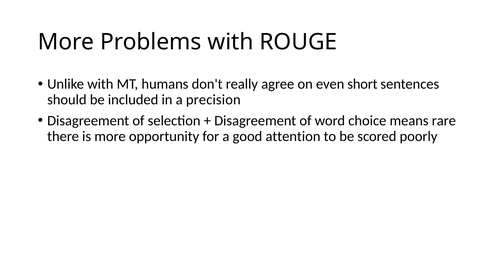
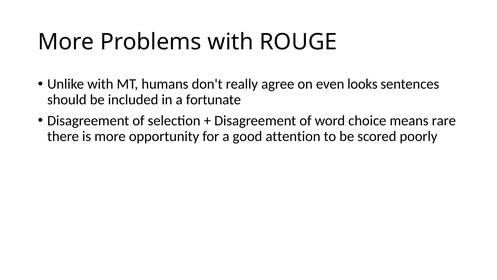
short: short -> looks
precision: precision -> fortunate
